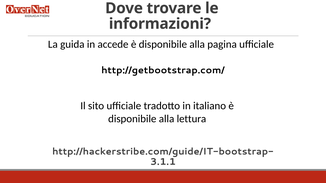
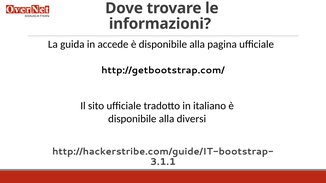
lettura: lettura -> diversi
